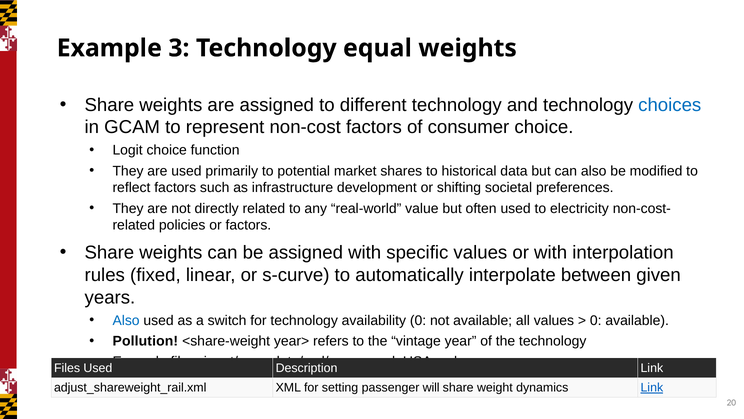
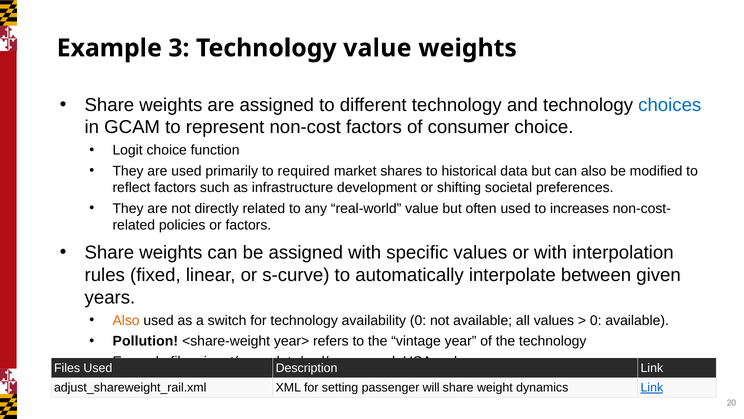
Technology equal: equal -> value
potential: potential -> required
electricity: electricity -> increases
Also at (126, 320) colour: blue -> orange
